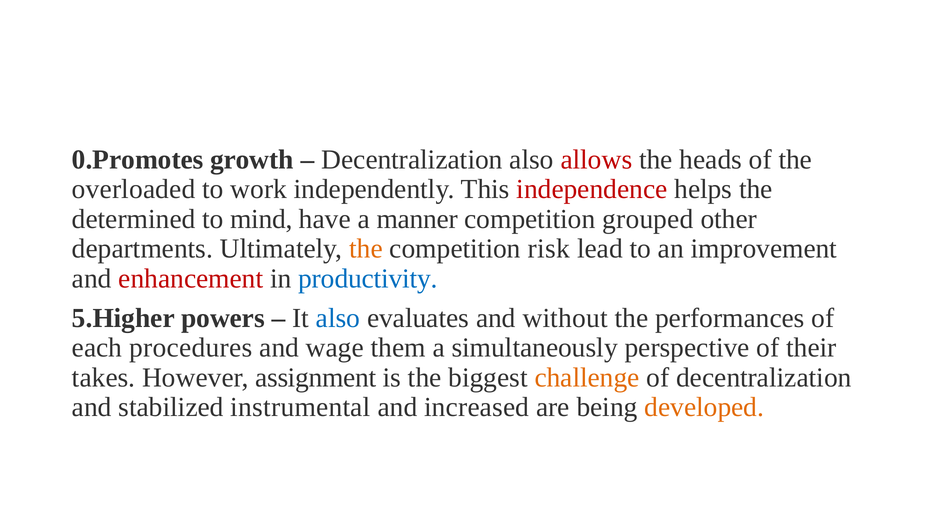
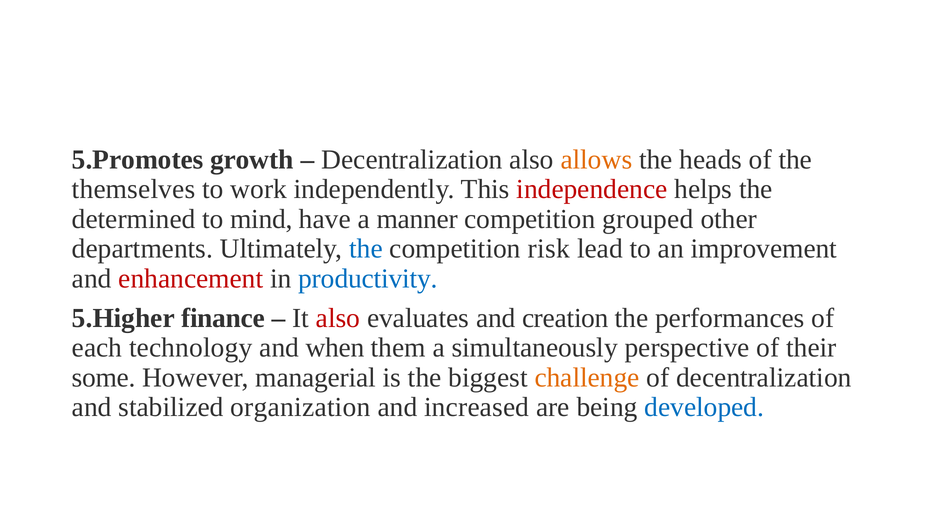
0.Promotes: 0.Promotes -> 5.Promotes
allows colour: red -> orange
overloaded: overloaded -> themselves
the at (366, 249) colour: orange -> blue
powers: powers -> finance
also at (338, 318) colour: blue -> red
without: without -> creation
procedures: procedures -> technology
wage: wage -> when
takes: takes -> some
assignment: assignment -> managerial
instrumental: instrumental -> organization
developed colour: orange -> blue
